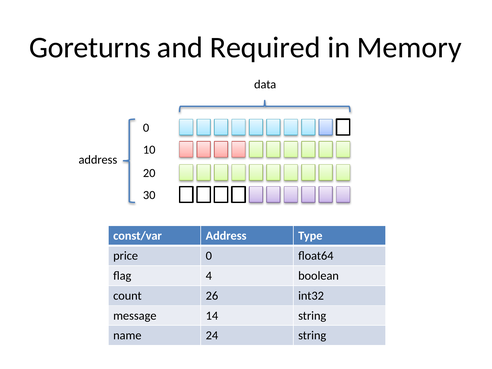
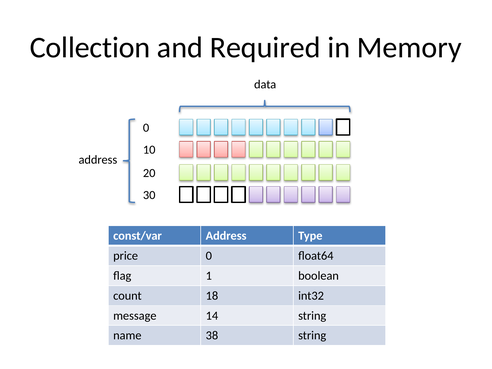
Goreturns: Goreturns -> Collection
4: 4 -> 1
26: 26 -> 18
24: 24 -> 38
